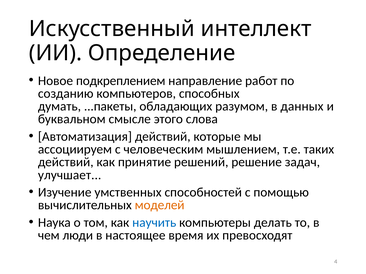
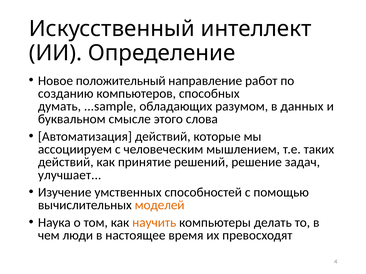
подкреплением: подкреплением -> положительный
...пакеты: ...пакеты -> ...sample
научить colour: blue -> orange
